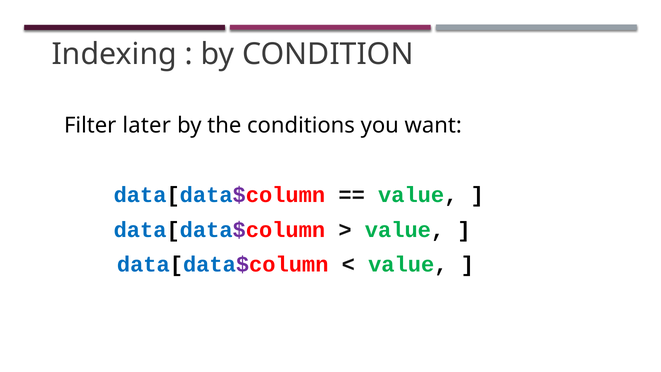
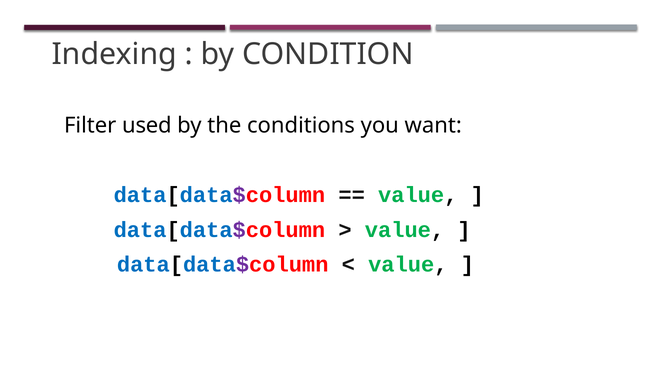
later: later -> used
